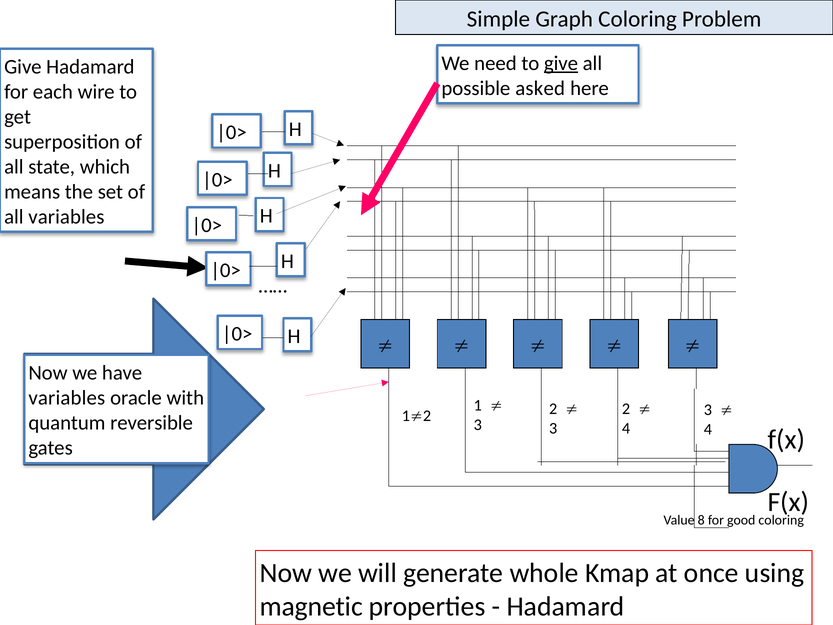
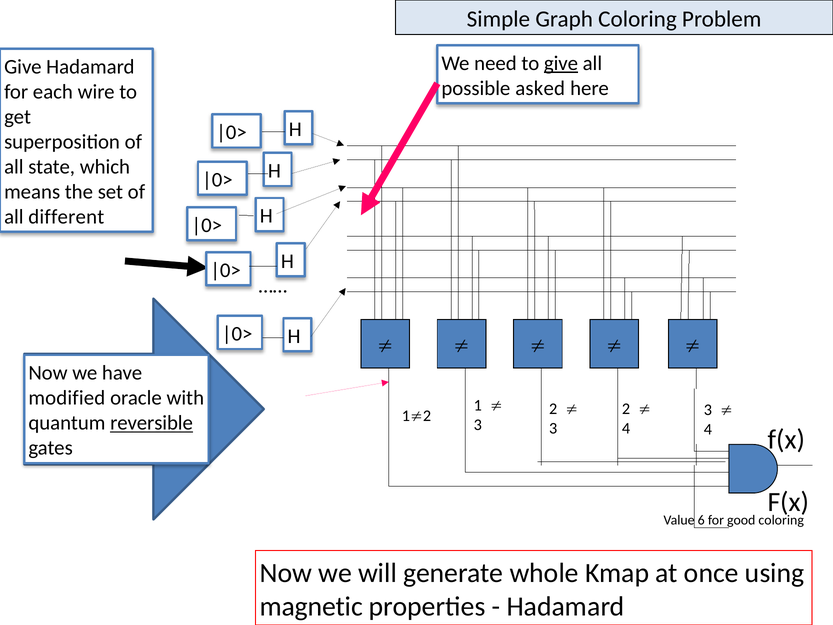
all variables: variables -> different
variables at (67, 398): variables -> modified
reversible underline: none -> present
8: 8 -> 6
